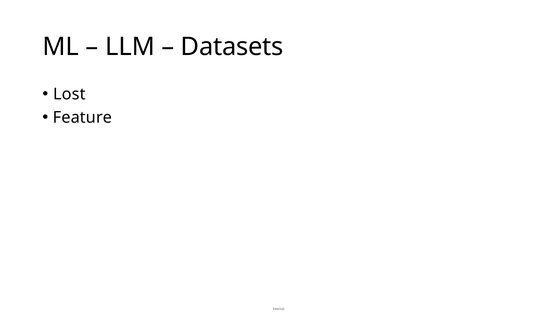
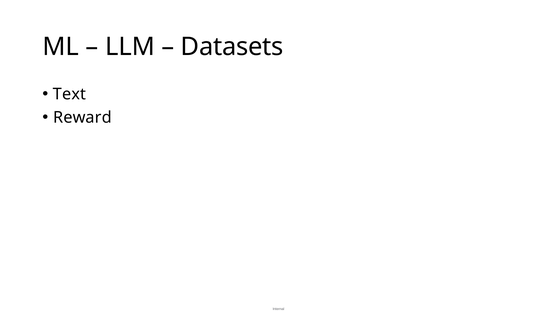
Lost: Lost -> Text
Feature: Feature -> Reward
